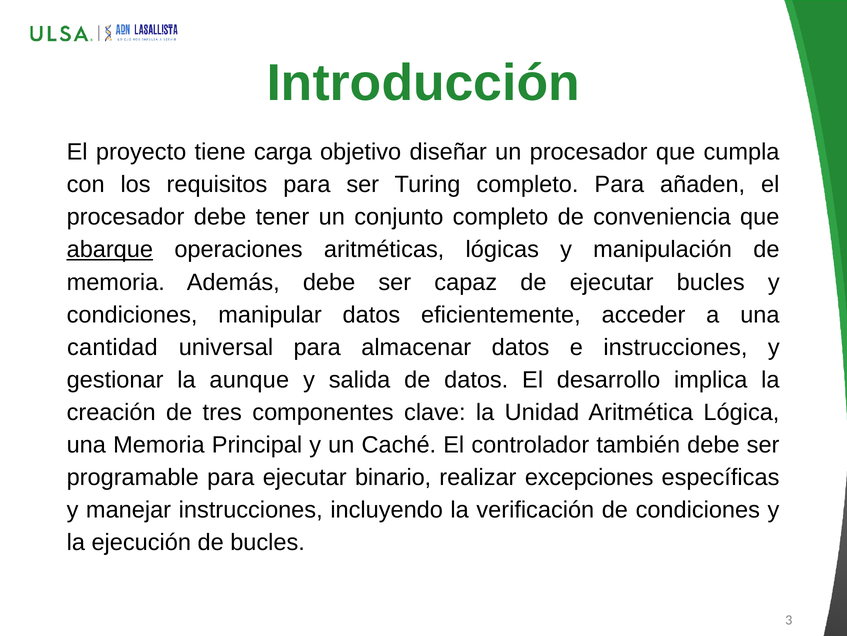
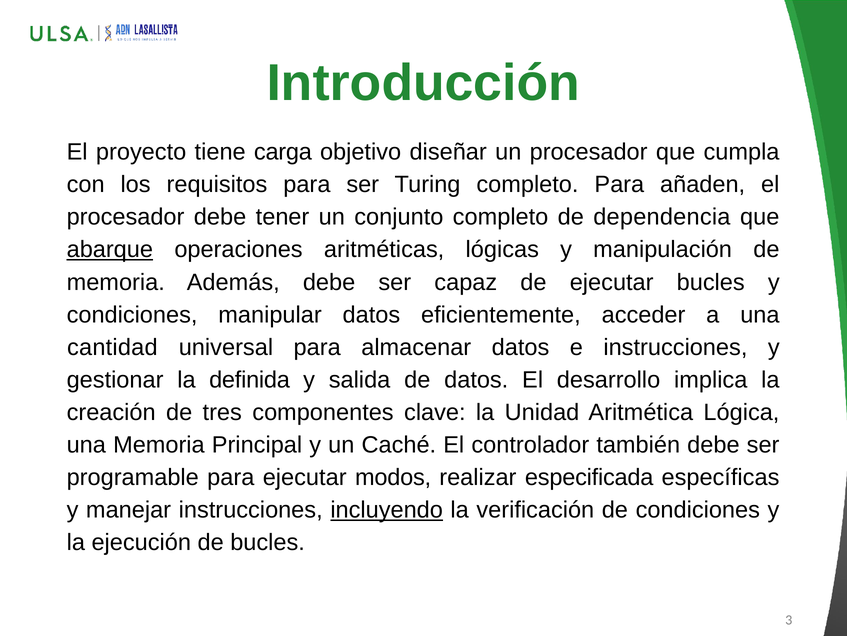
conveniencia: conveniencia -> dependencia
aunque: aunque -> definida
binario: binario -> modos
excepciones: excepciones -> especificada
incluyendo underline: none -> present
